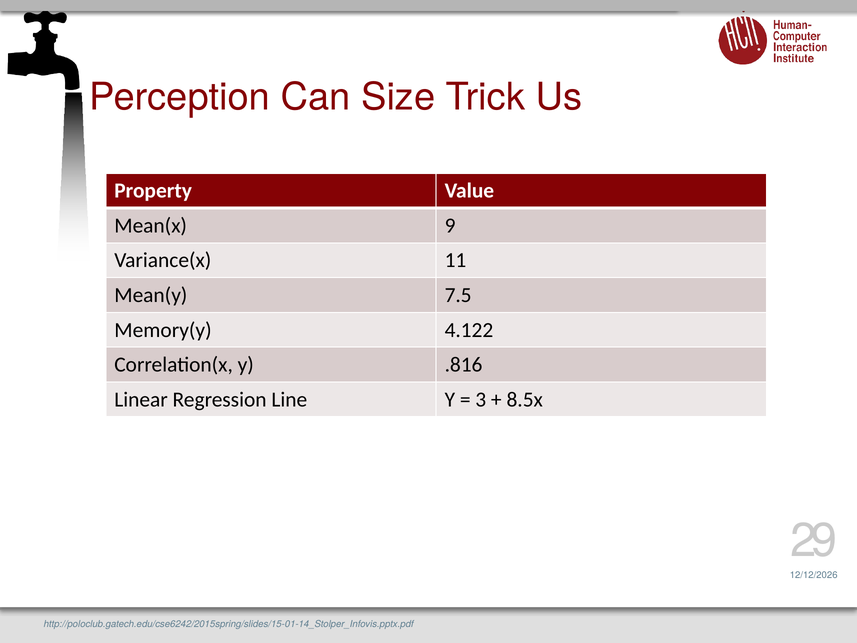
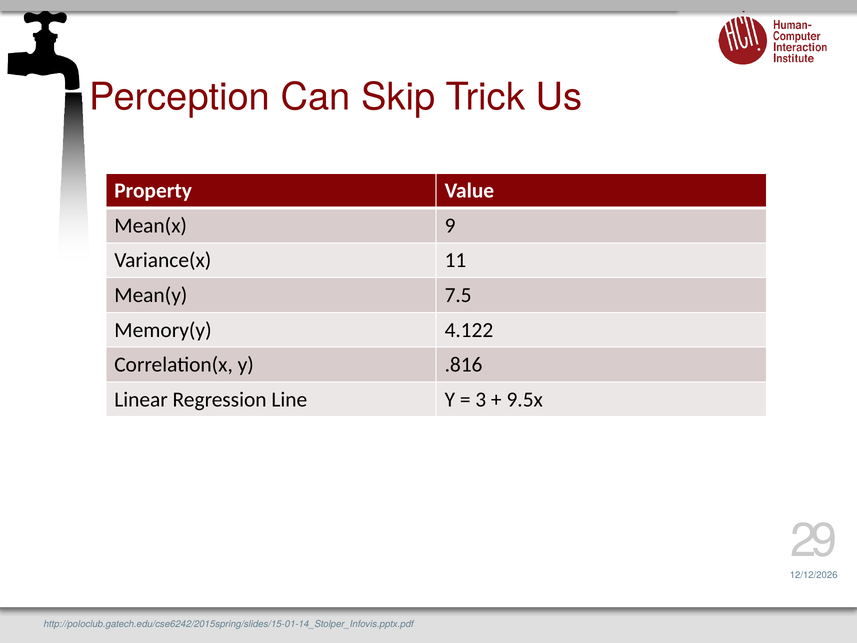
Size: Size -> Skip
8.5x: 8.5x -> 9.5x
